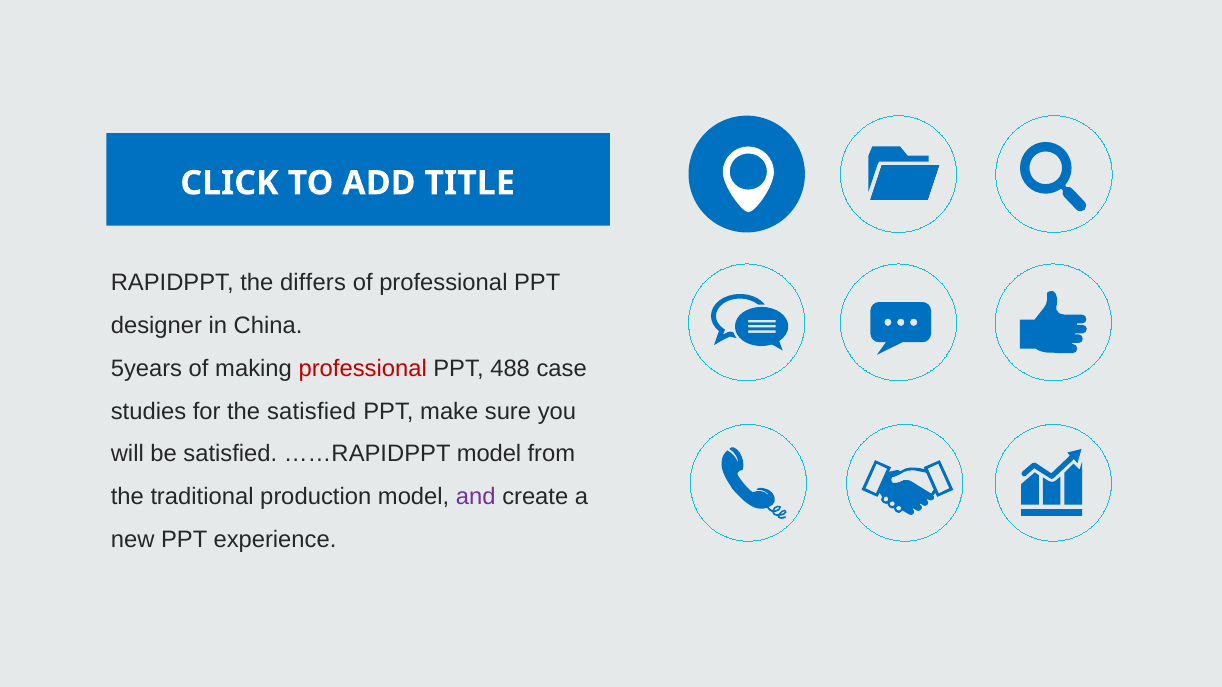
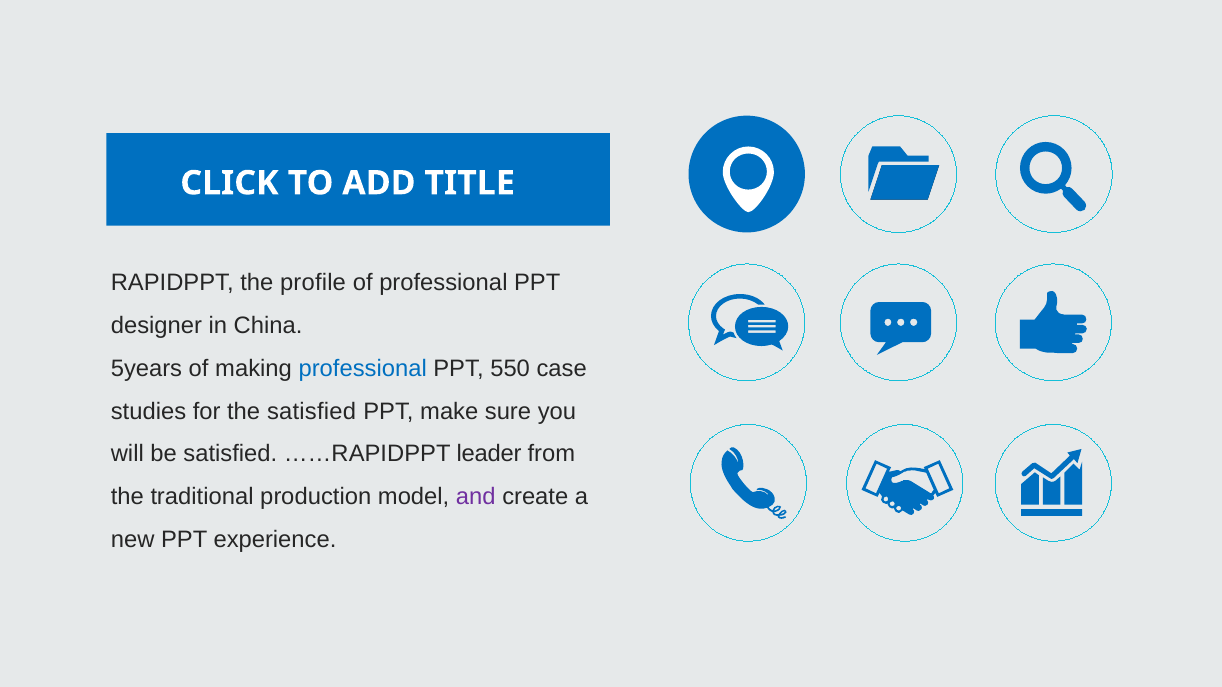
differs: differs -> profile
professional at (363, 369) colour: red -> blue
488: 488 -> 550
……RAPIDPPT model: model -> leader
